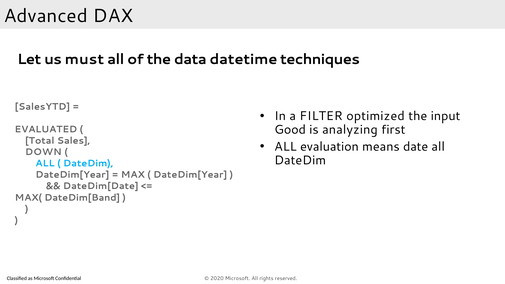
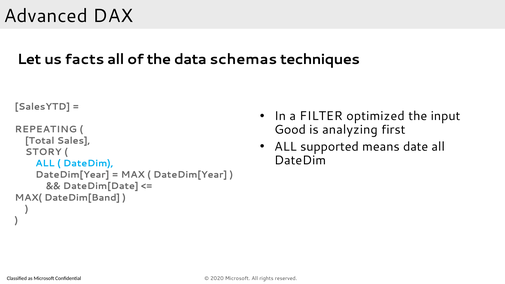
must: must -> facts
datetime: datetime -> schemas
EVALUATED: EVALUATED -> REPEATING
evaluation: evaluation -> supported
DOWN: DOWN -> STORY
